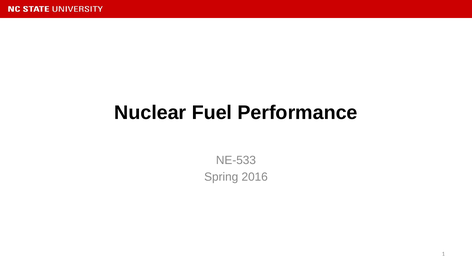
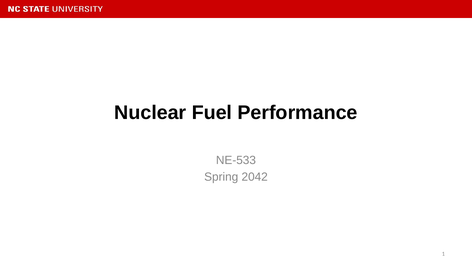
2016: 2016 -> 2042
